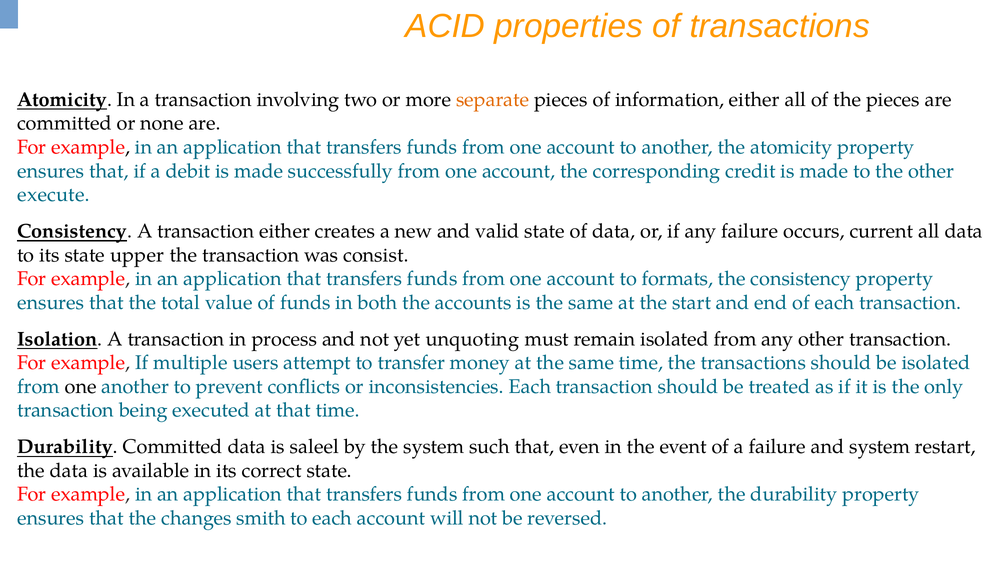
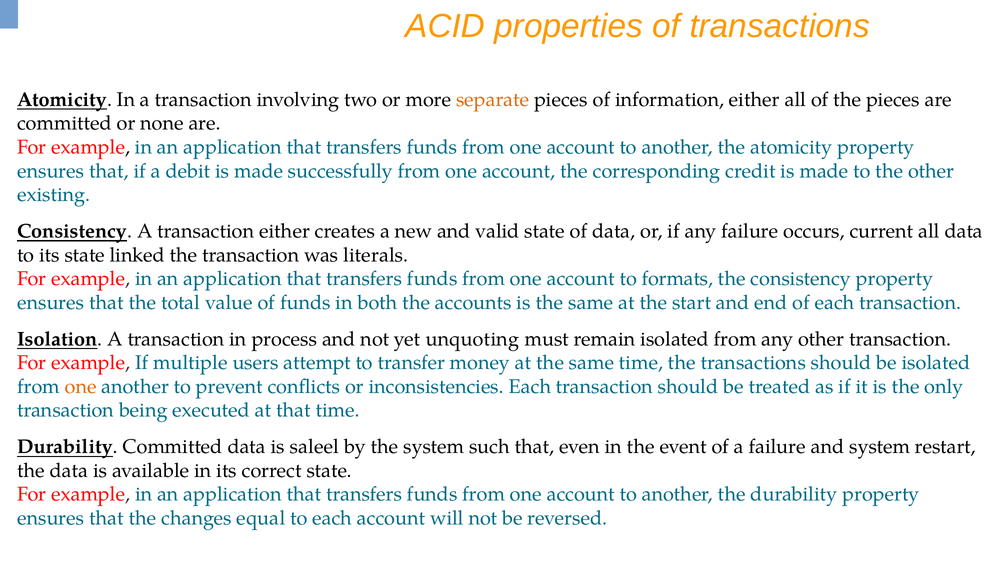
execute: execute -> existing
upper: upper -> linked
consist: consist -> literals
one at (81, 387) colour: black -> orange
smith: smith -> equal
